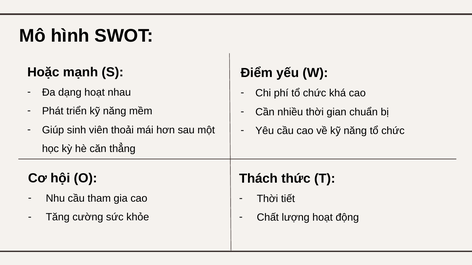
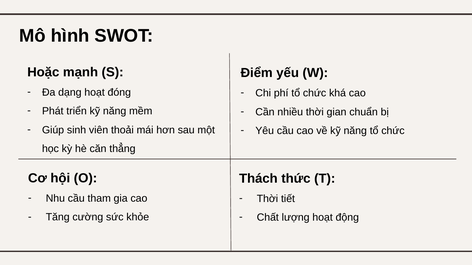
nhau: nhau -> đóng
